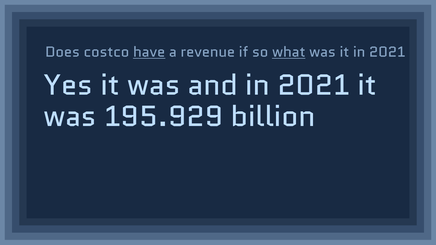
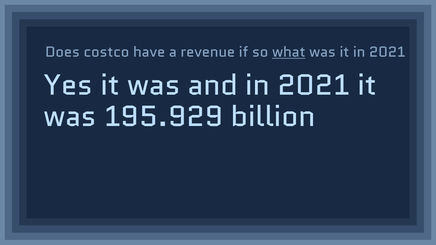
have underline: present -> none
